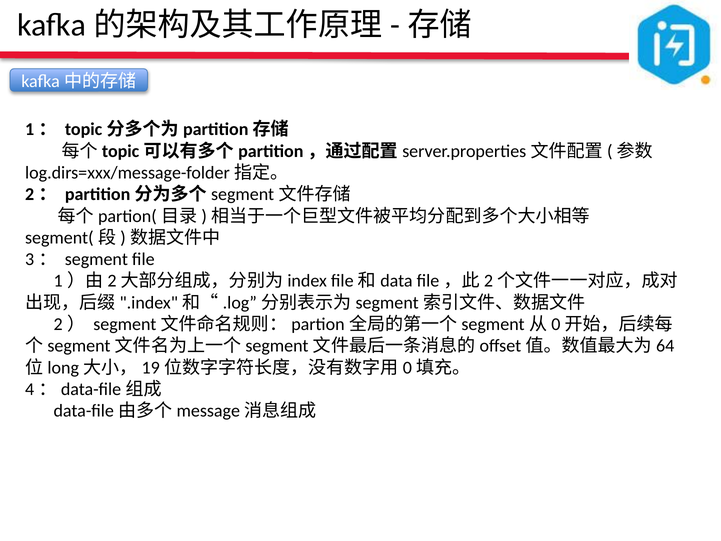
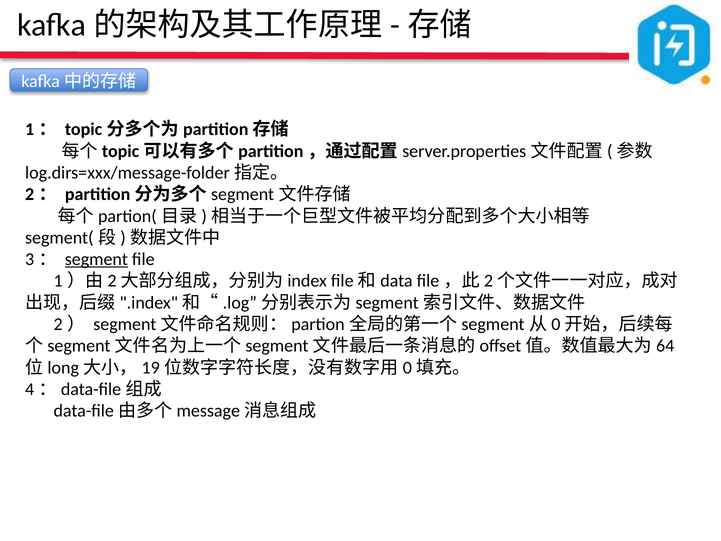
segment underline: none -> present
